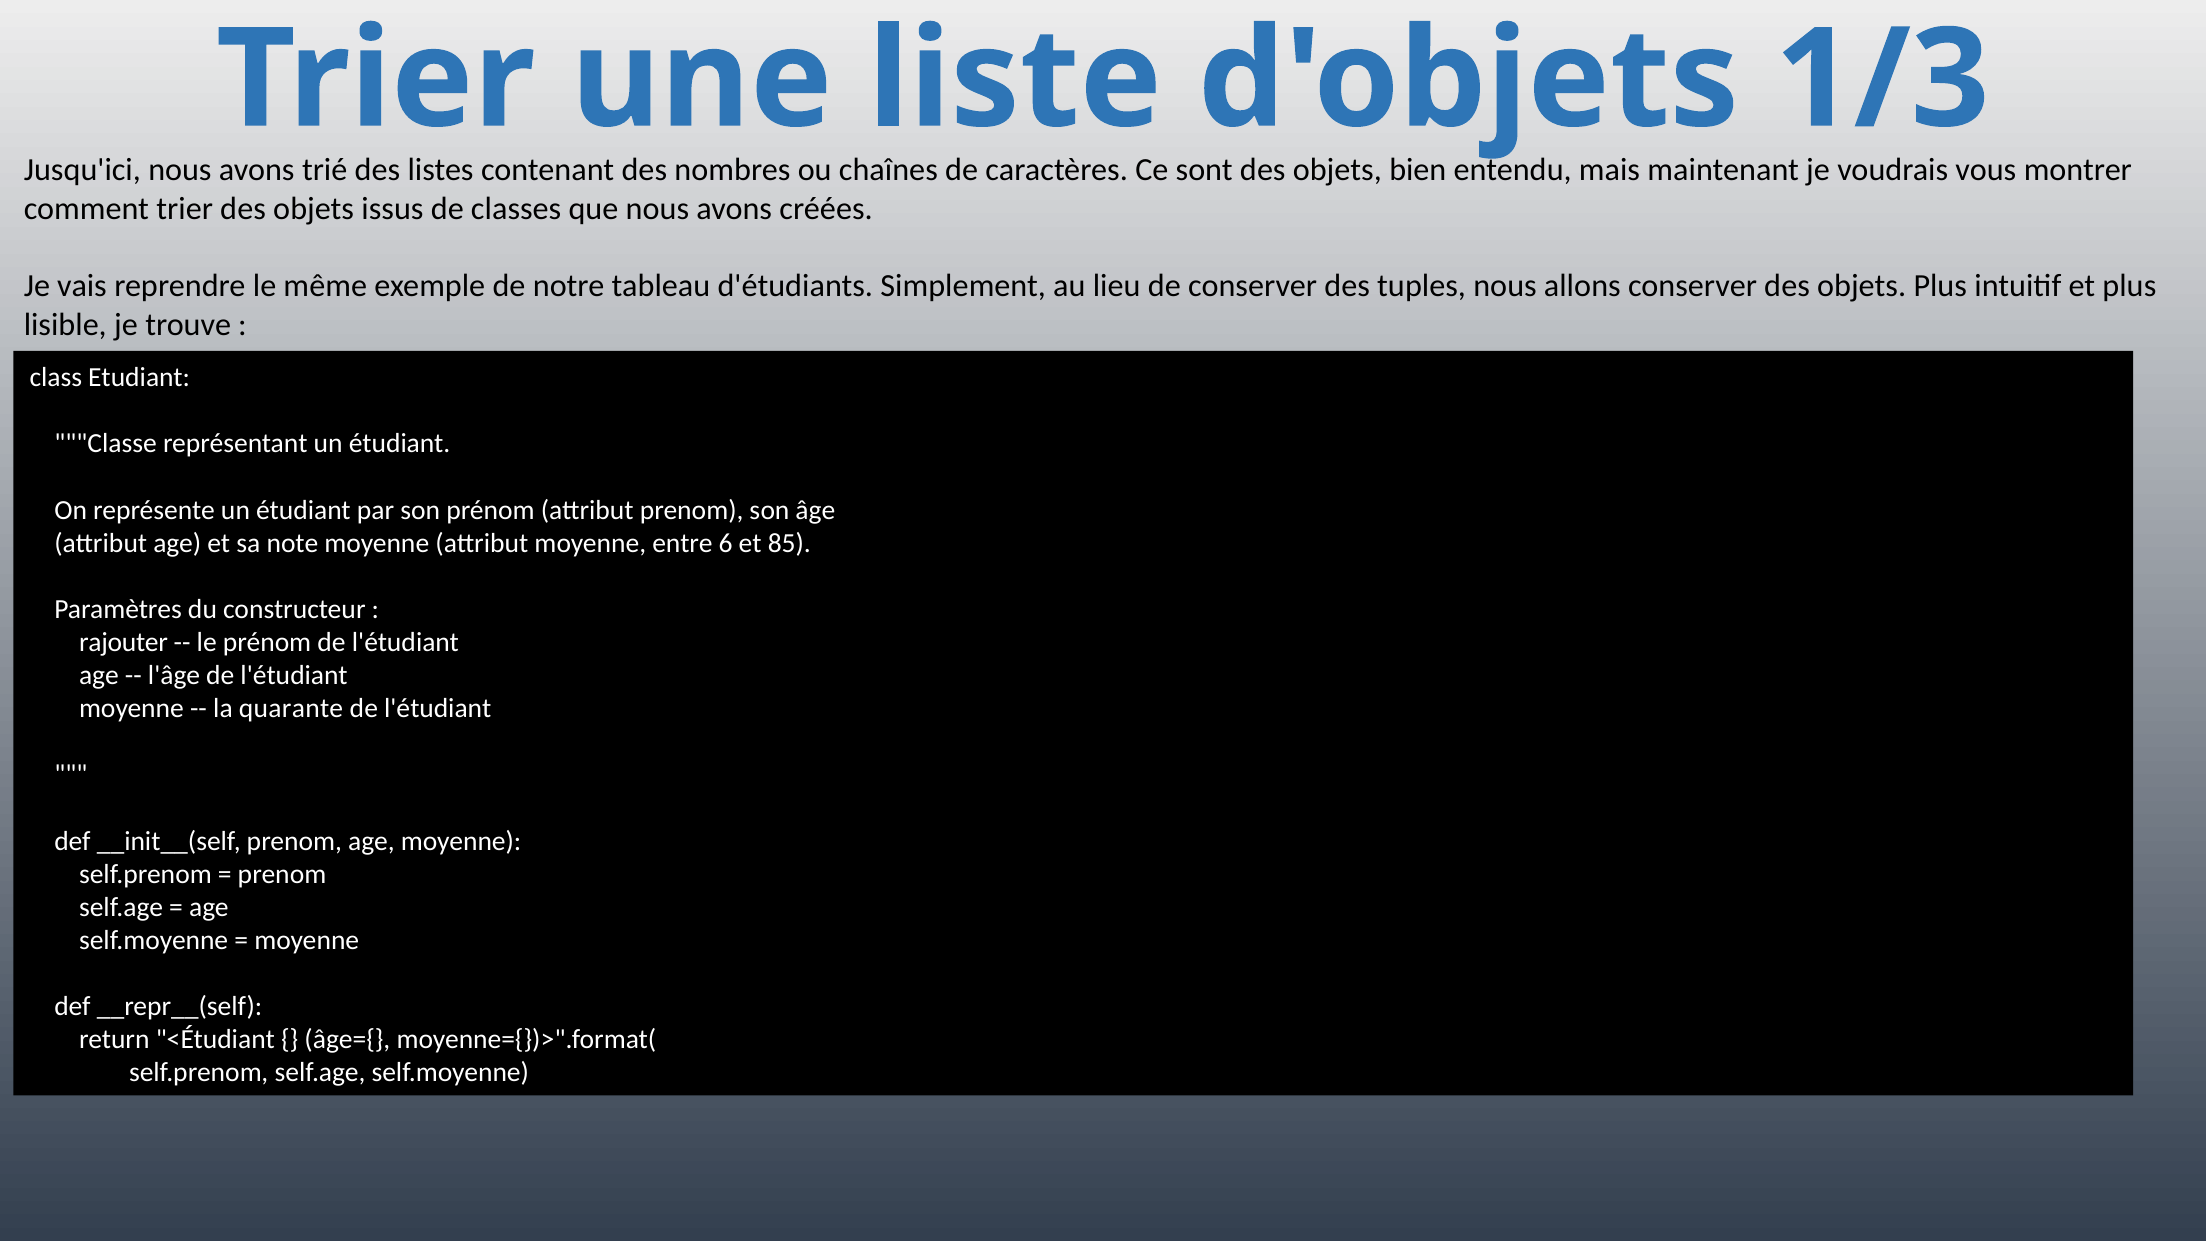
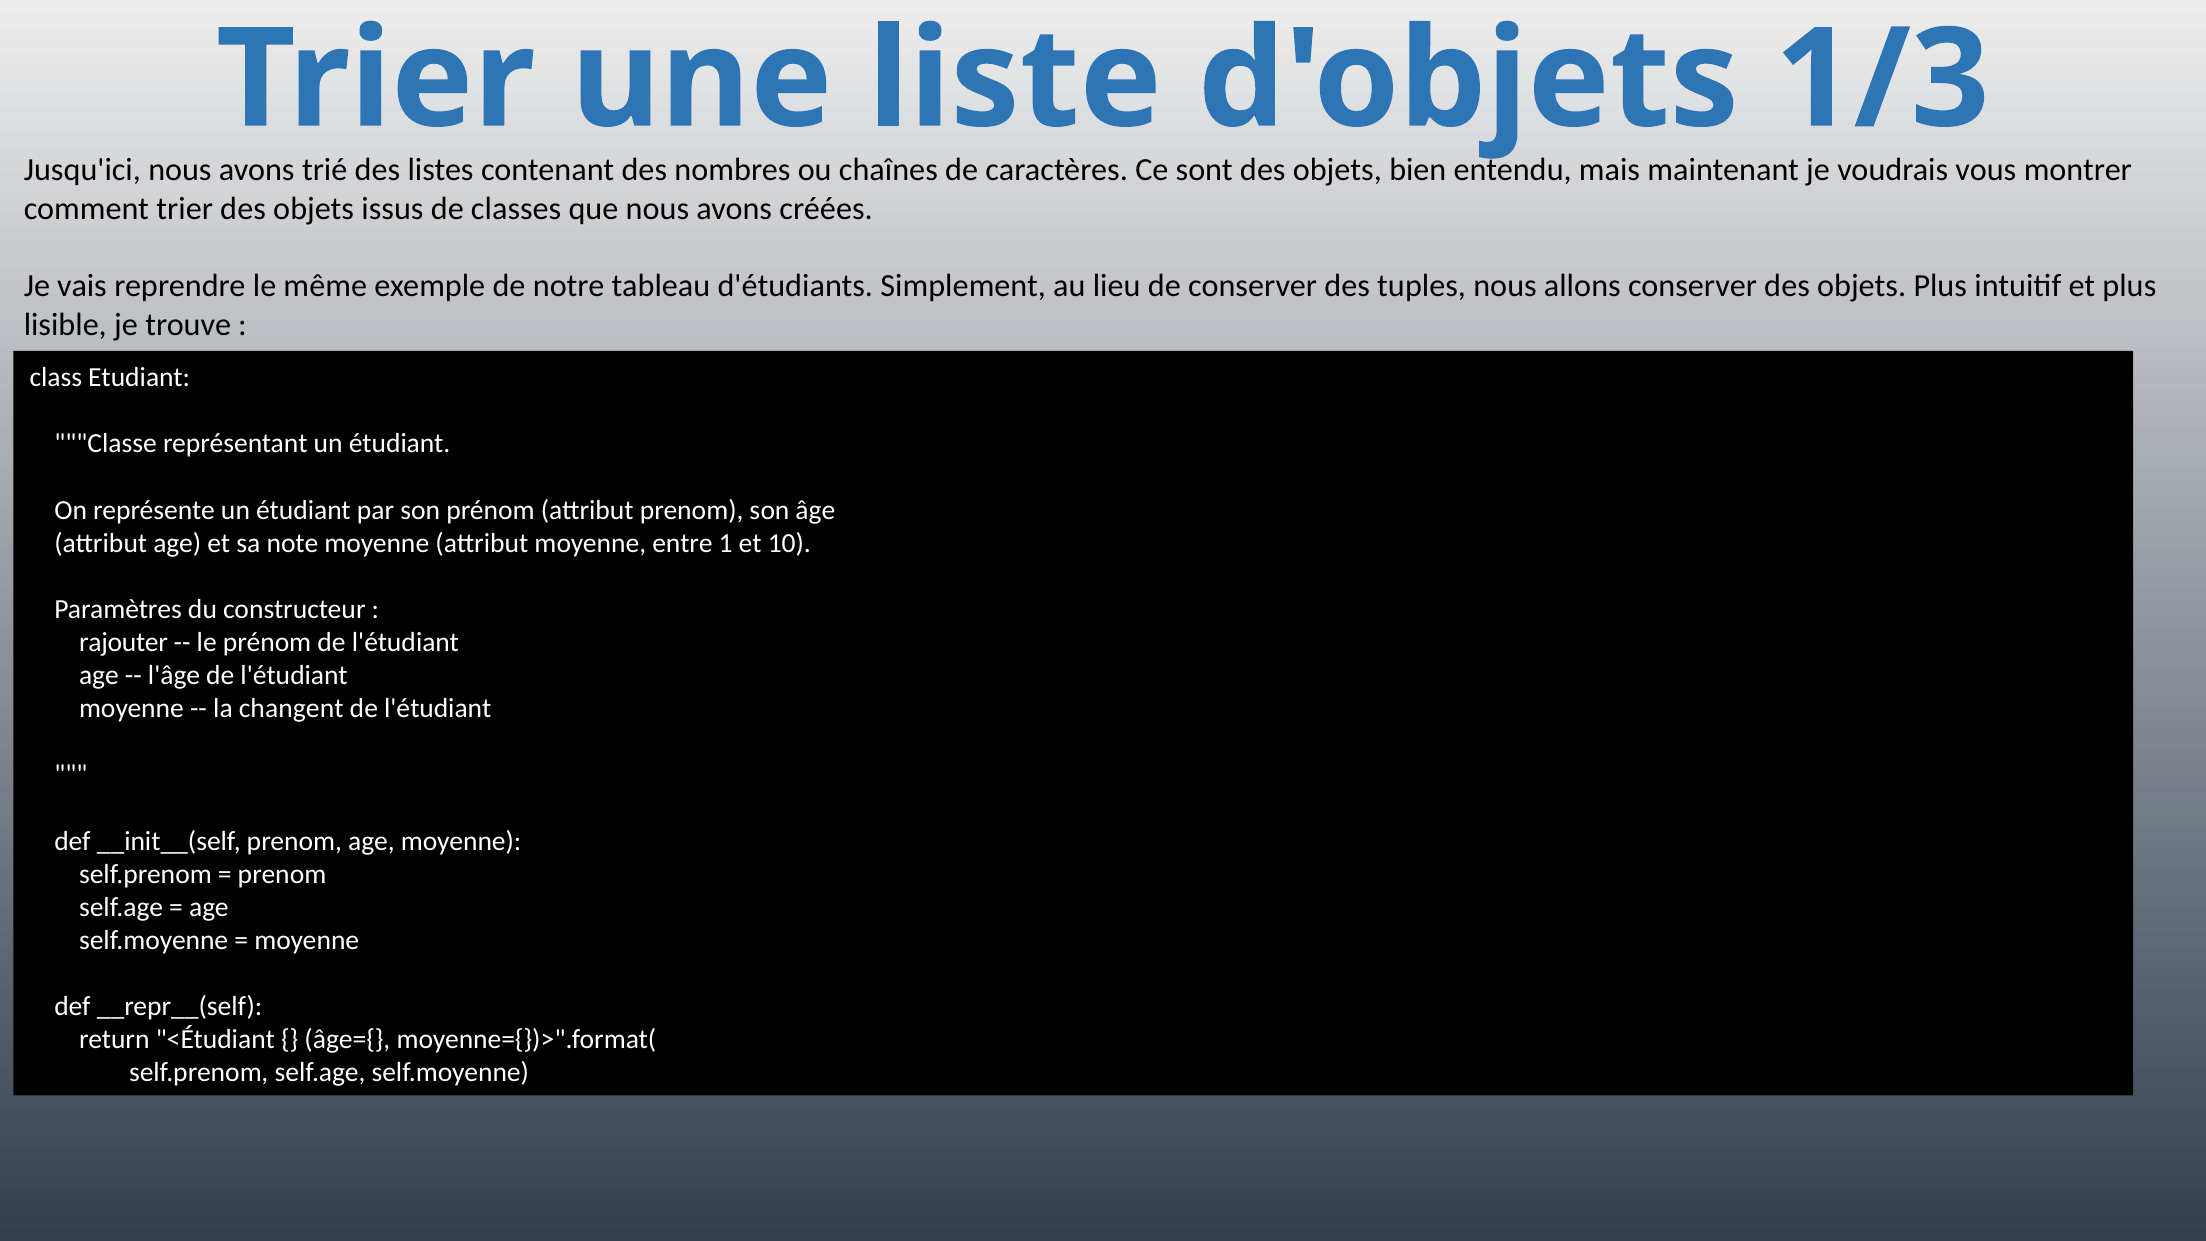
6: 6 -> 1
85: 85 -> 10
quarante: quarante -> changent
